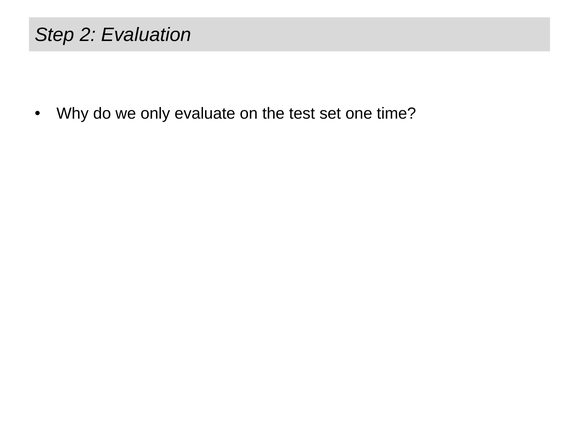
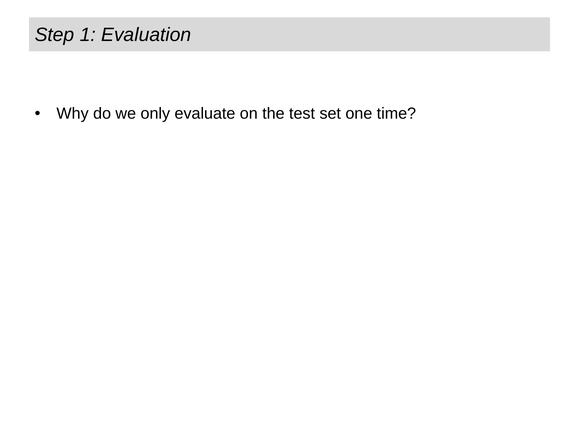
2: 2 -> 1
